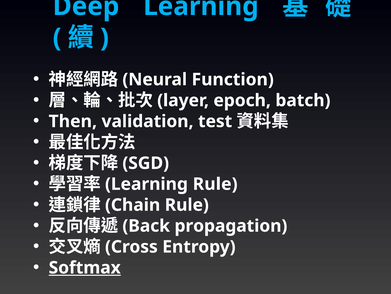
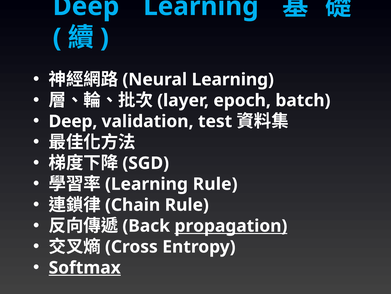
Function at (233, 79): Function -> Learning
Then at (73, 121): Then -> Deep
propagation underline: none -> present
